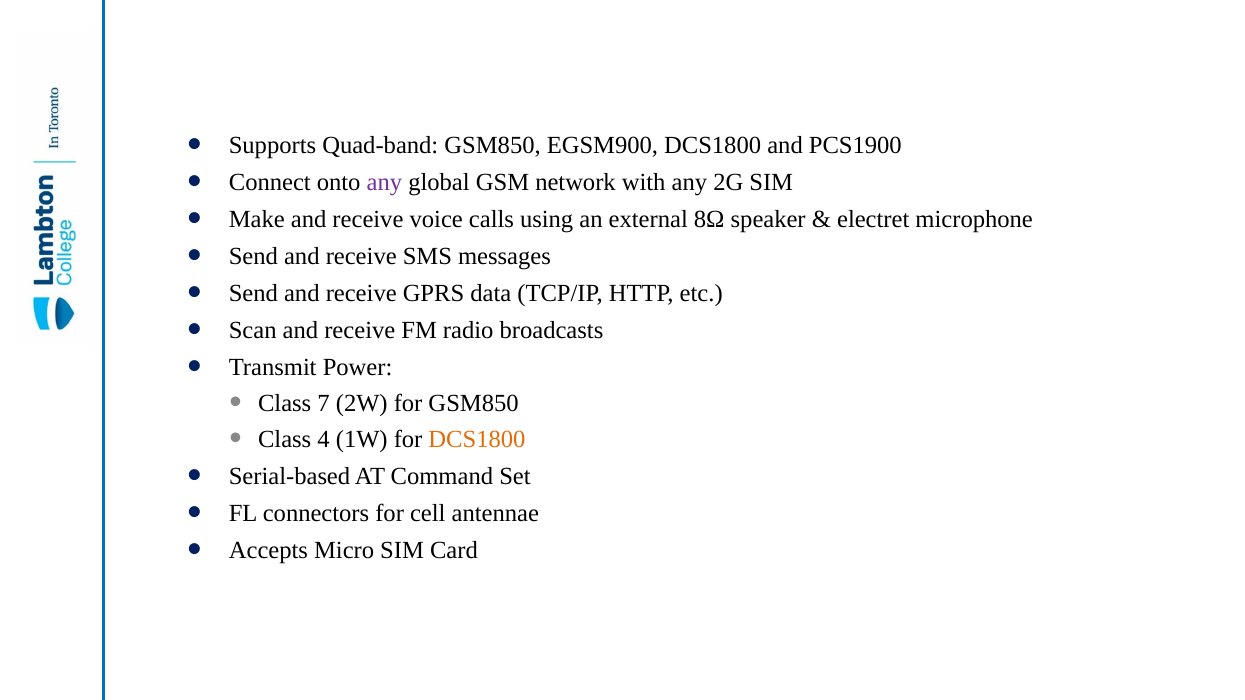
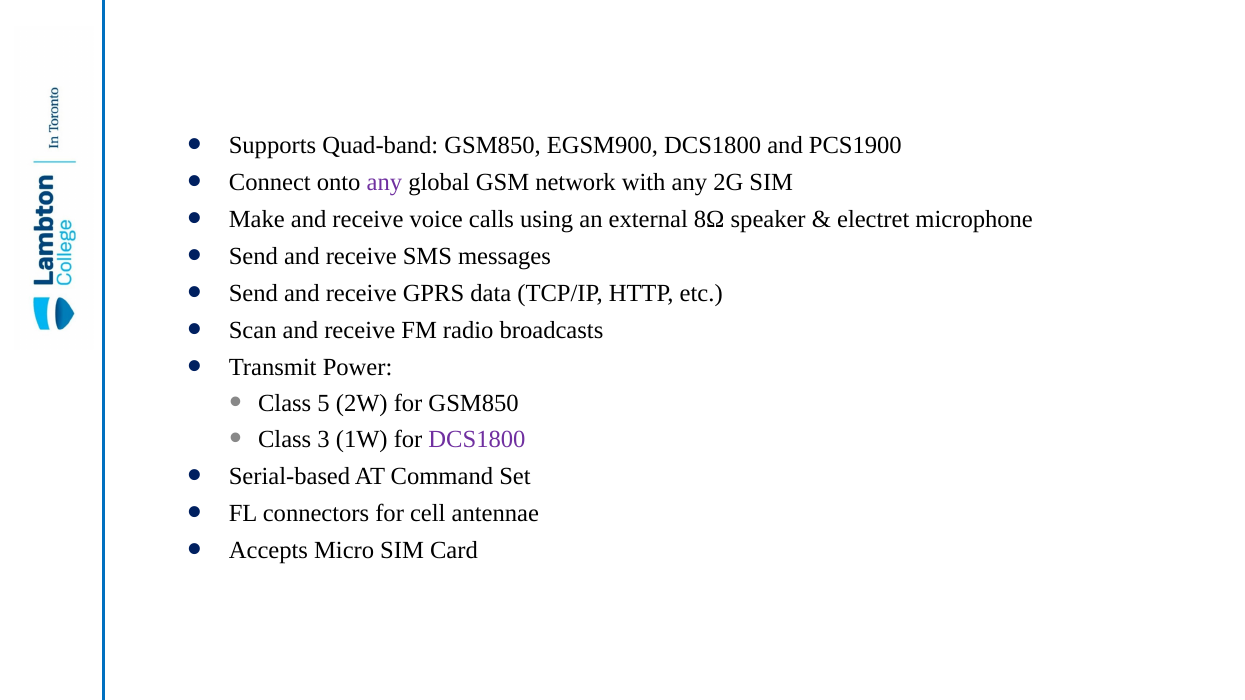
7: 7 -> 5
4: 4 -> 3
DCS1800 at (477, 440) colour: orange -> purple
